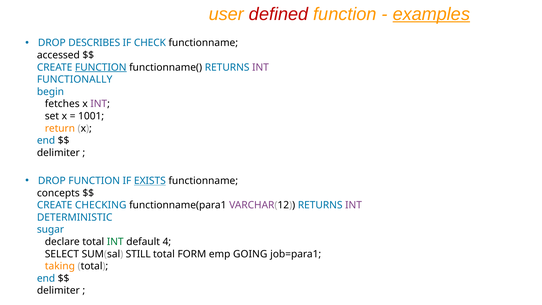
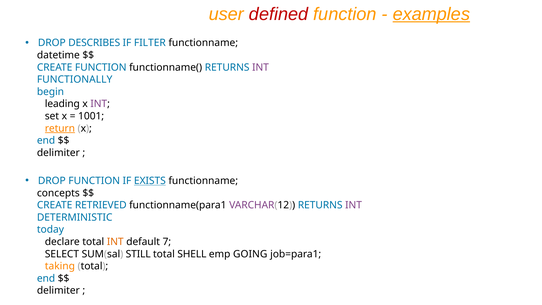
CHECK: CHECK -> FILTER
accessed: accessed -> datetime
FUNCTION at (101, 67) underline: present -> none
fetches: fetches -> leading
return underline: none -> present
CHECKING: CHECKING -> RETRIEVED
sugar: sugar -> today
INT at (115, 242) colour: green -> orange
4: 4 -> 7
FORM: FORM -> SHELL
